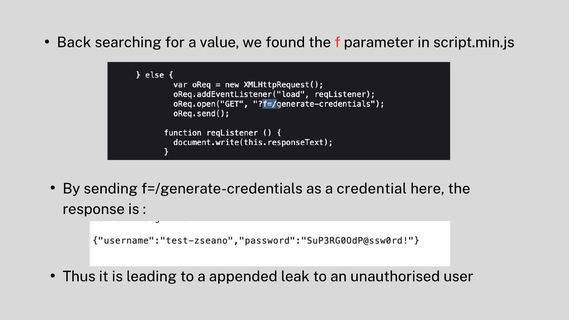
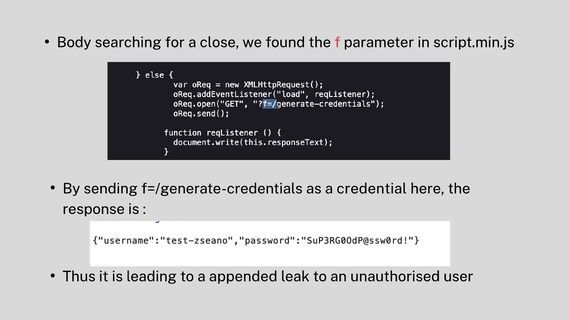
Back: Back -> Body
value: value -> close
